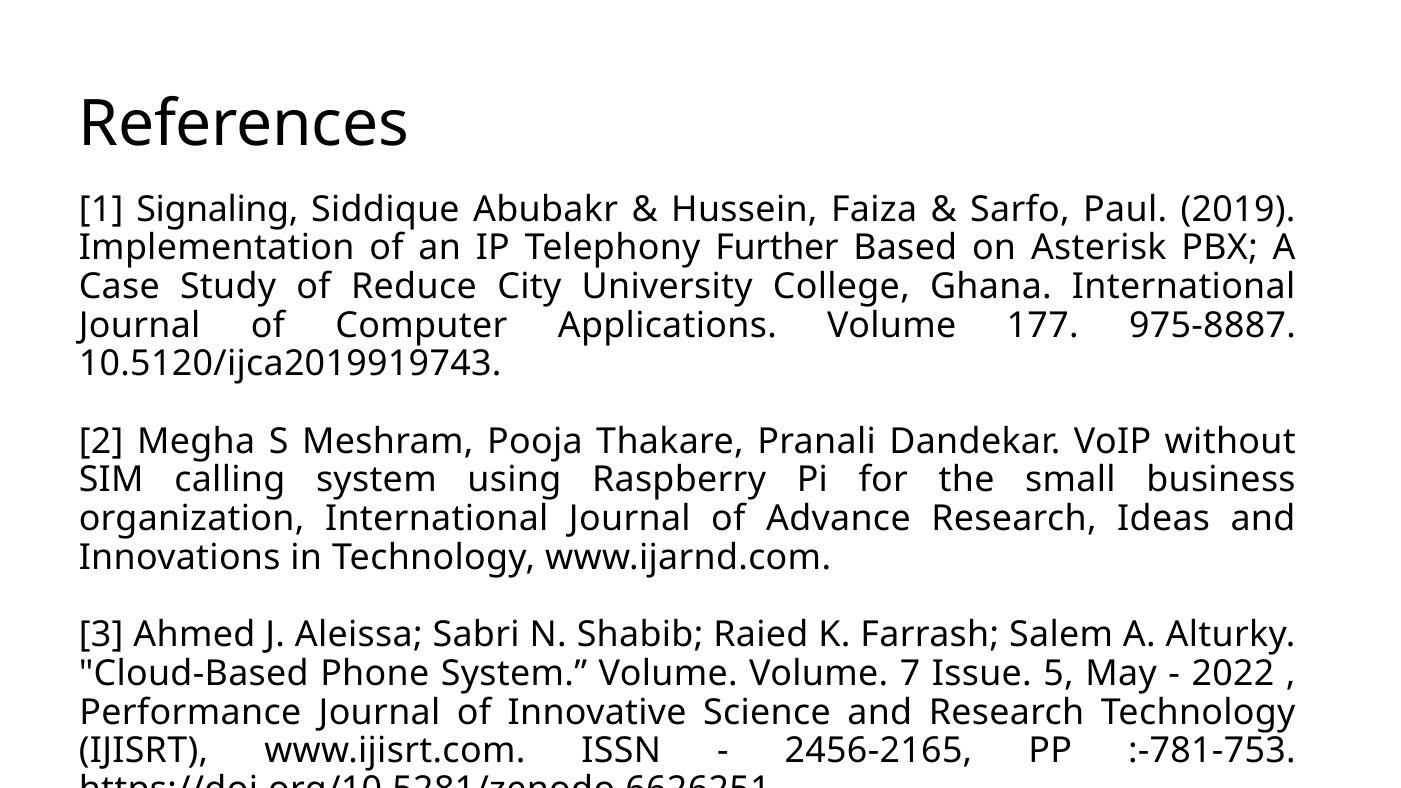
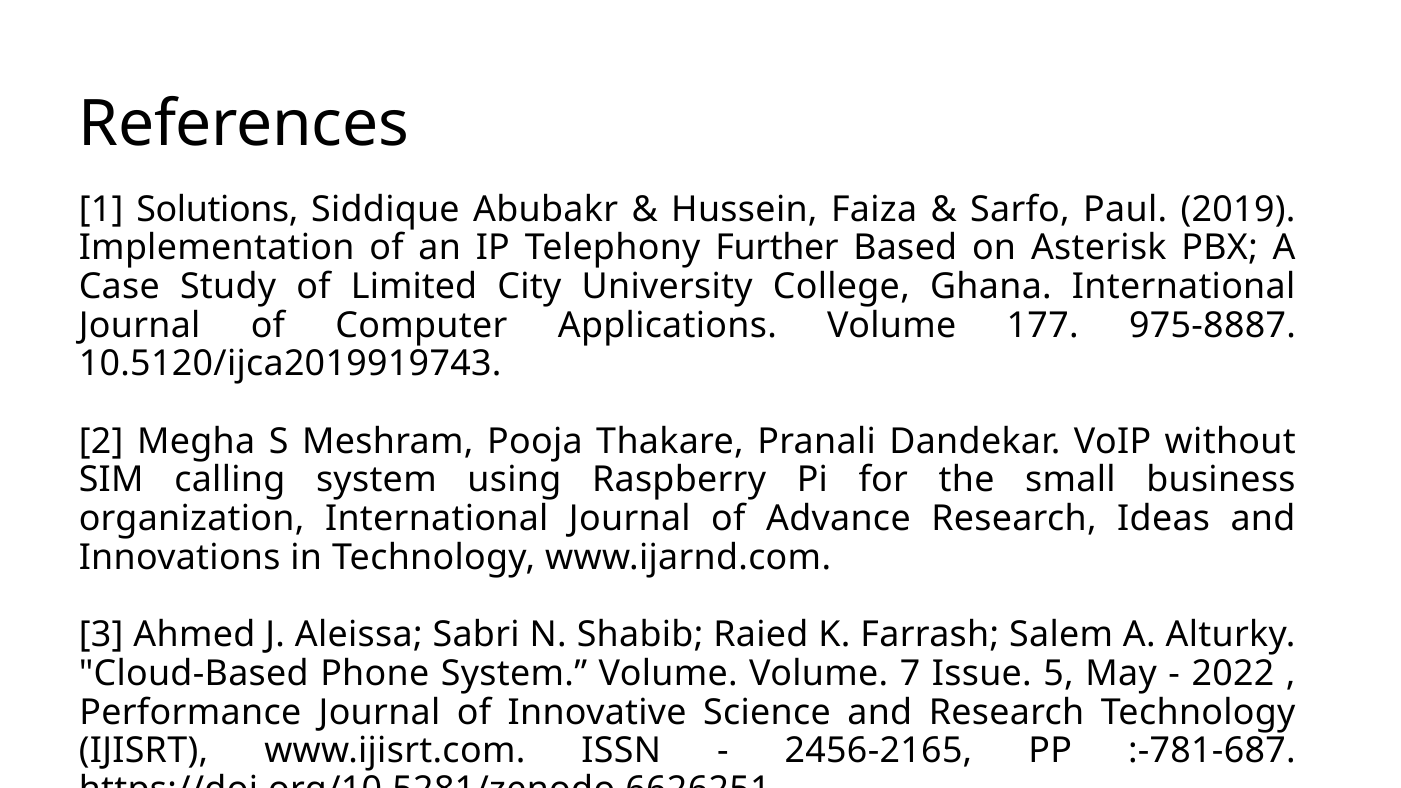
Signaling: Signaling -> Solutions
Reduce: Reduce -> Limited
:-781-753: :-781-753 -> :-781-687
